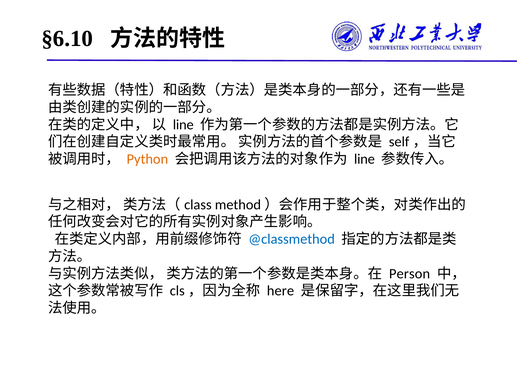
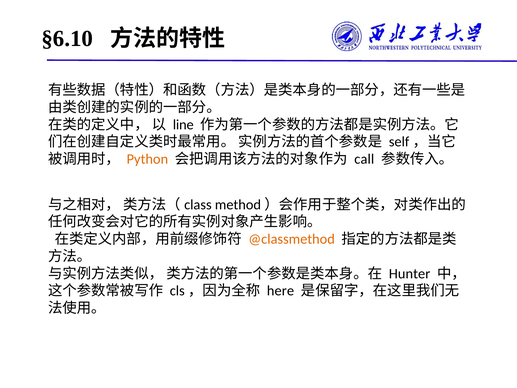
line at (364, 159): line -> call
@classmethod colour: blue -> orange
Person: Person -> Hunter
